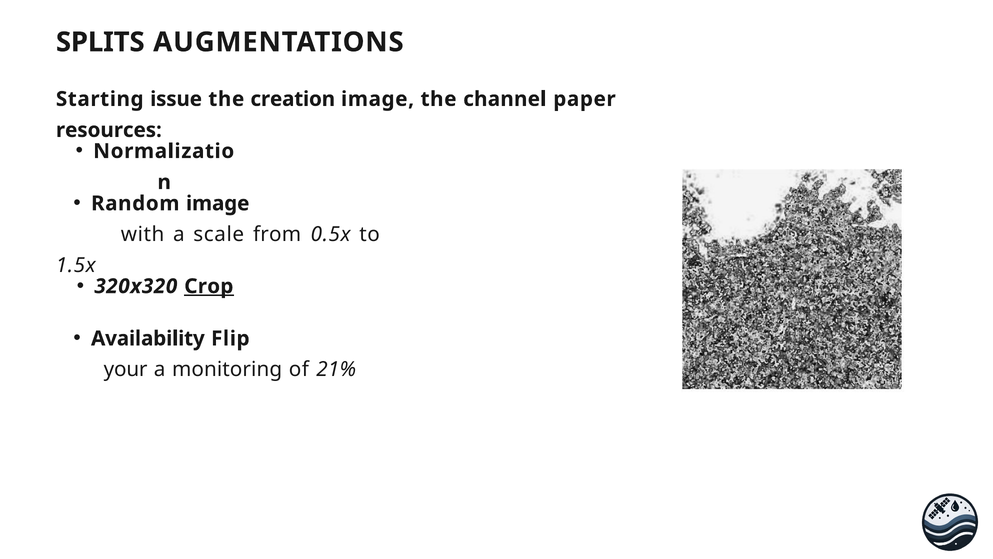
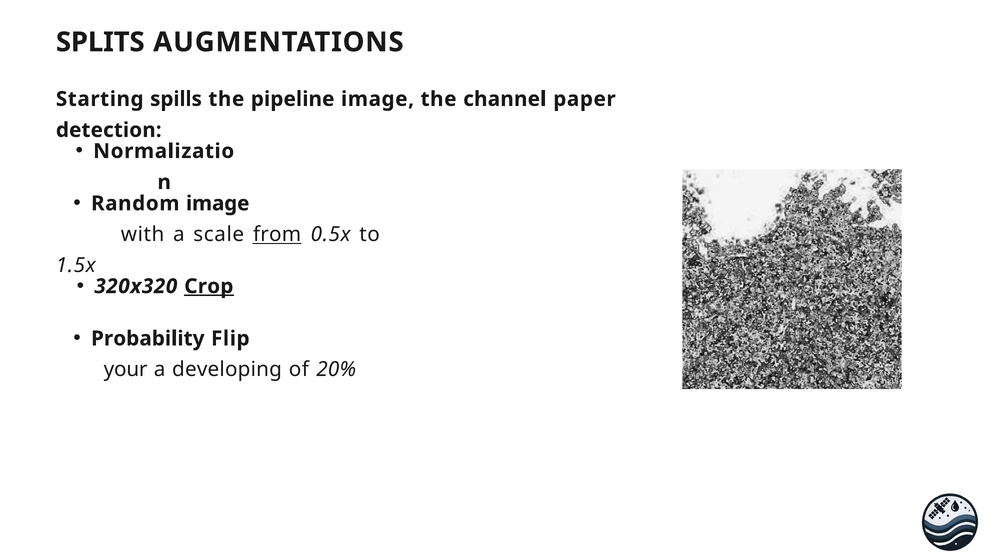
issue: issue -> spills
creation: creation -> pipeline
resources: resources -> detection
from underline: none -> present
Availability: Availability -> Probability
monitoring: monitoring -> developing
21%: 21% -> 20%
